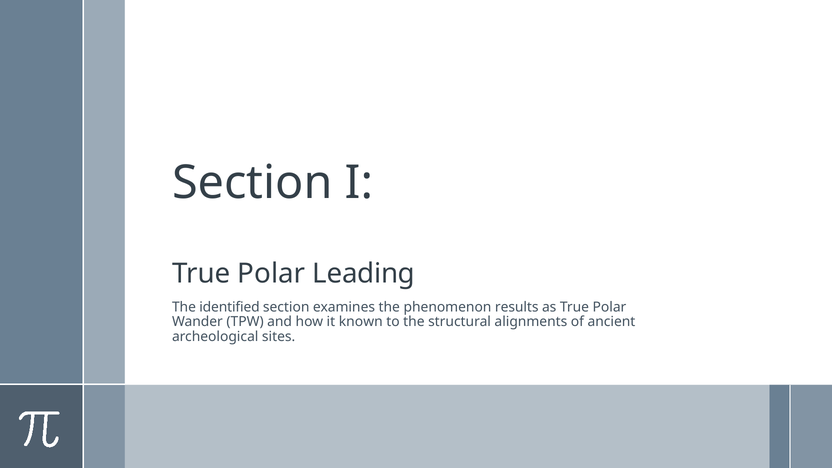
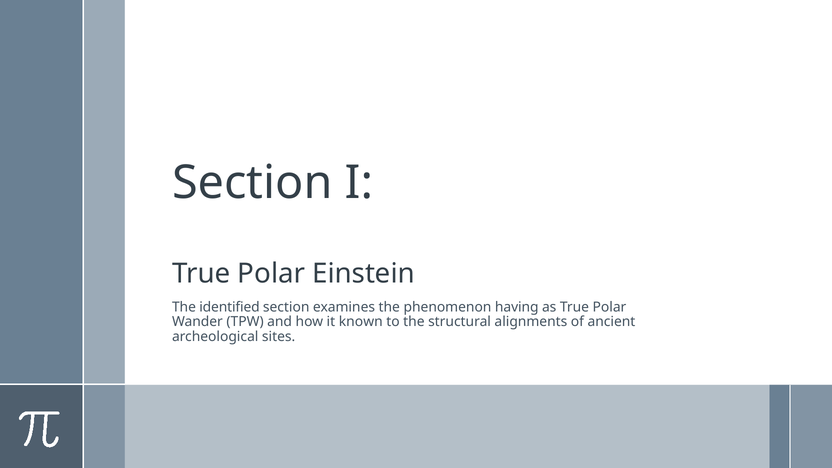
Leading: Leading -> Einstein
results: results -> having
